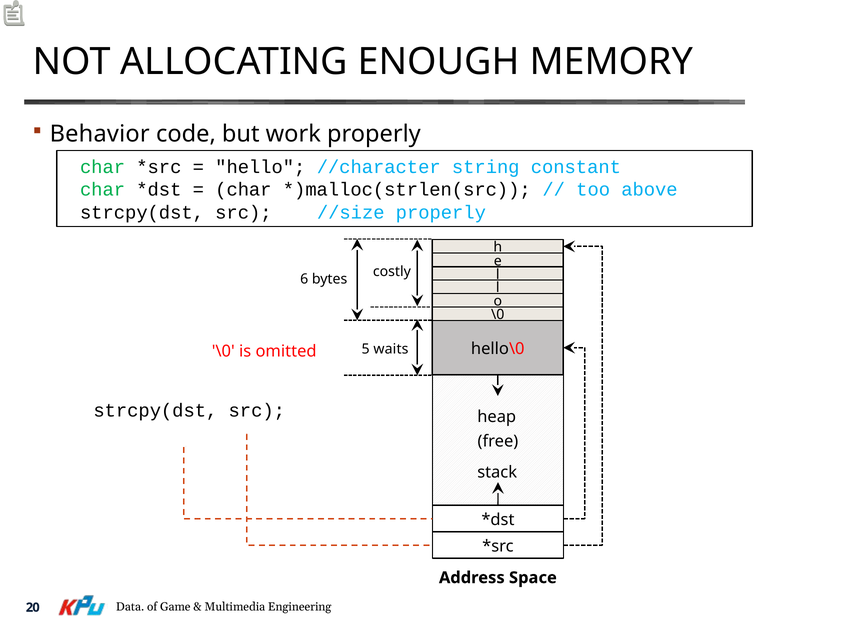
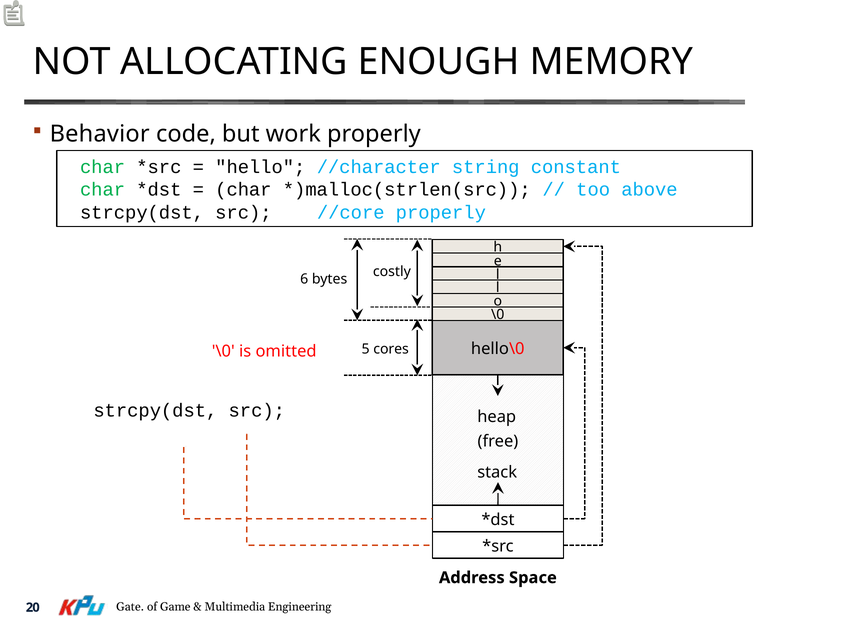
//size: //size -> //core
waits: waits -> cores
Data: Data -> Gate
